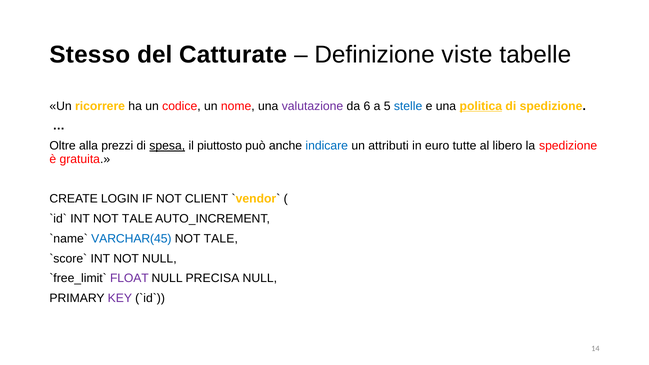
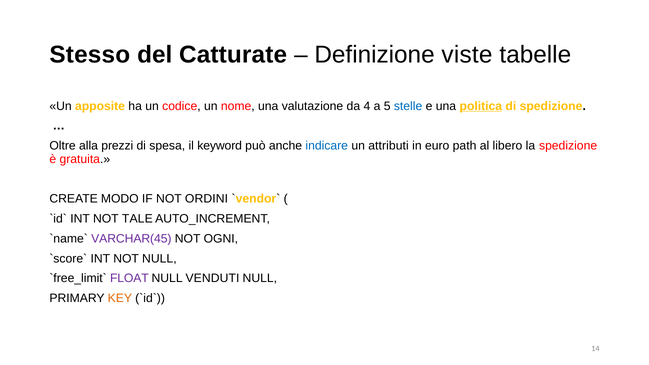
ricorrere: ricorrere -> apposite
valutazione colour: purple -> black
6: 6 -> 4
spesa underline: present -> none
piuttosto: piuttosto -> keyword
tutte: tutte -> path
LOGIN: LOGIN -> MODO
CLIENT: CLIENT -> ORDINI
VARCHAR(45 colour: blue -> purple
TALE at (221, 239): TALE -> OGNI
PRECISA: PRECISA -> VENDUTI
KEY colour: purple -> orange
